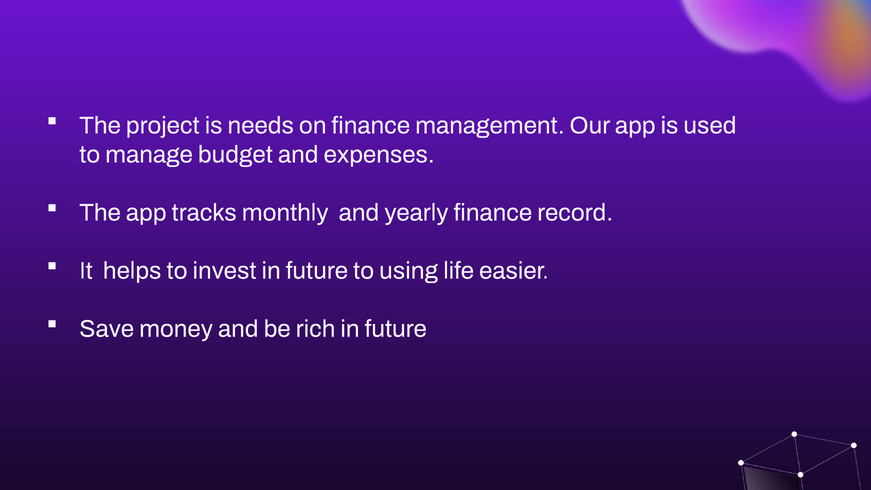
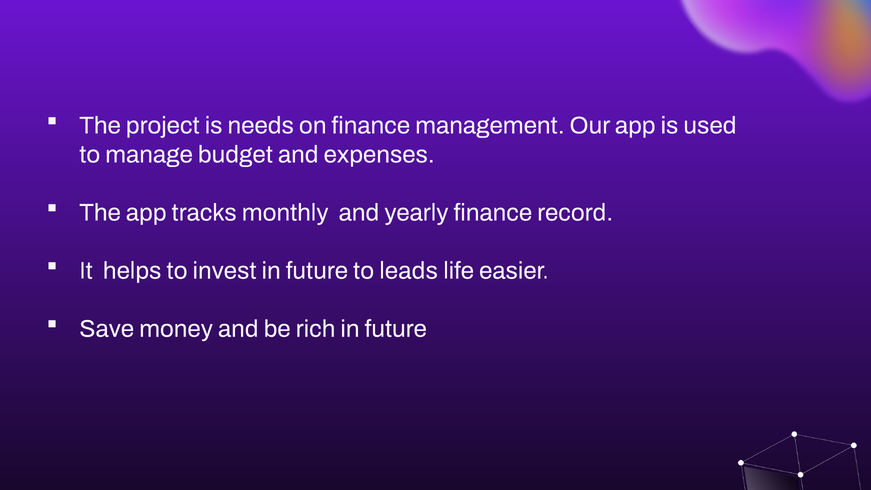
using: using -> leads
